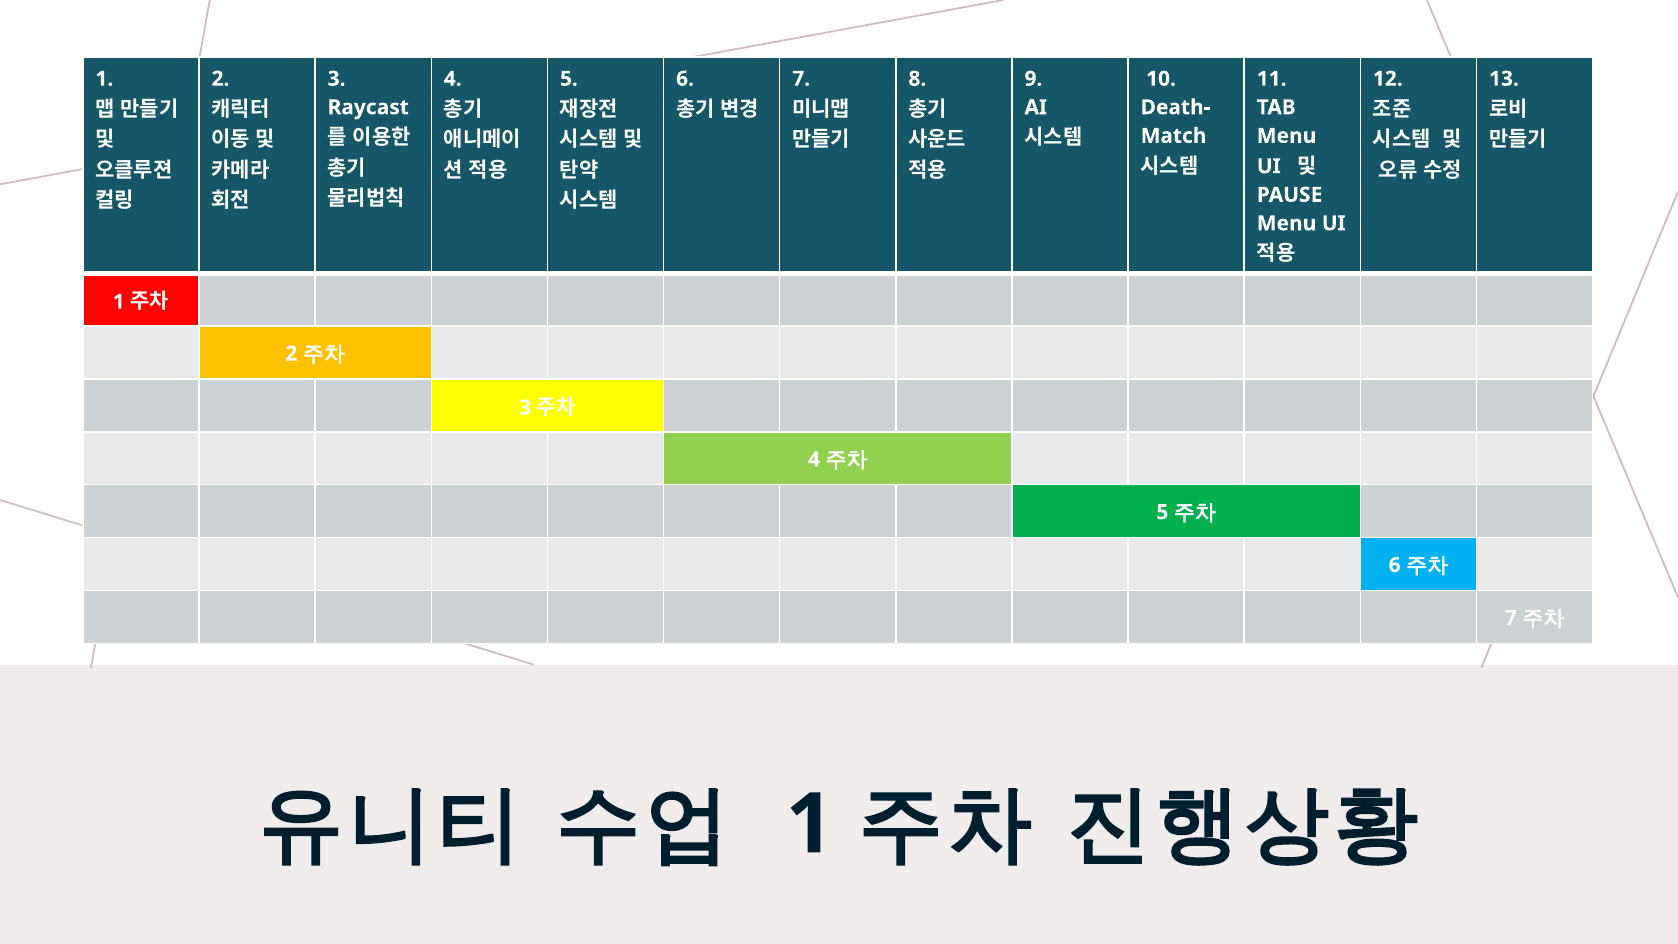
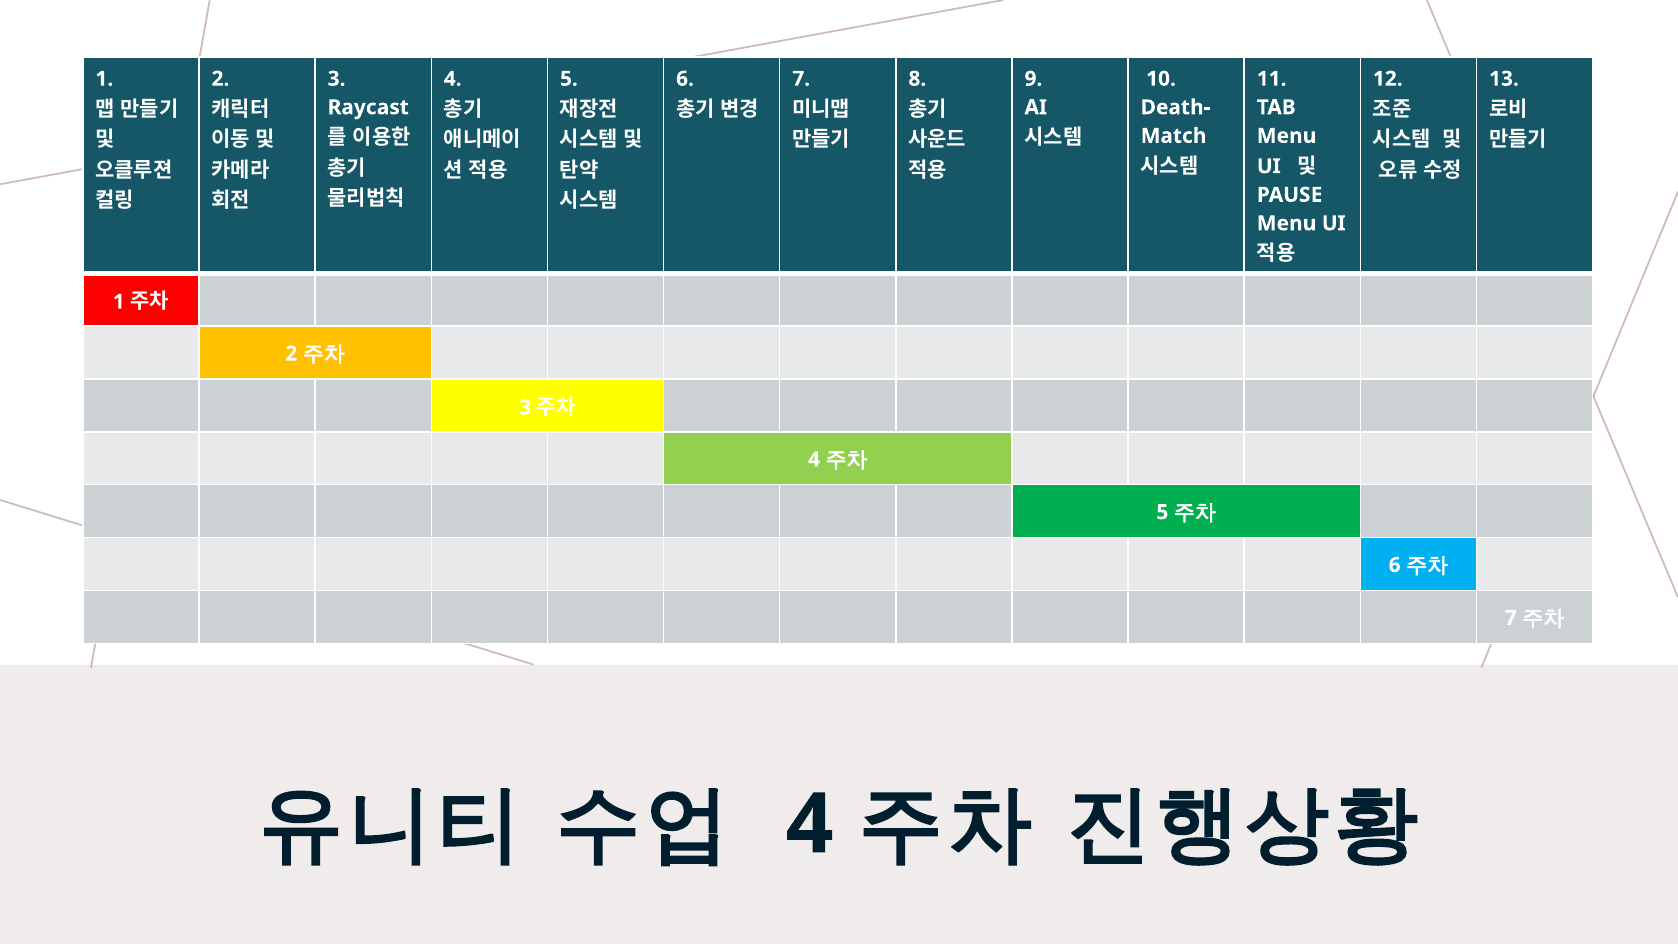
1 at (810, 825): 1 -> 4
